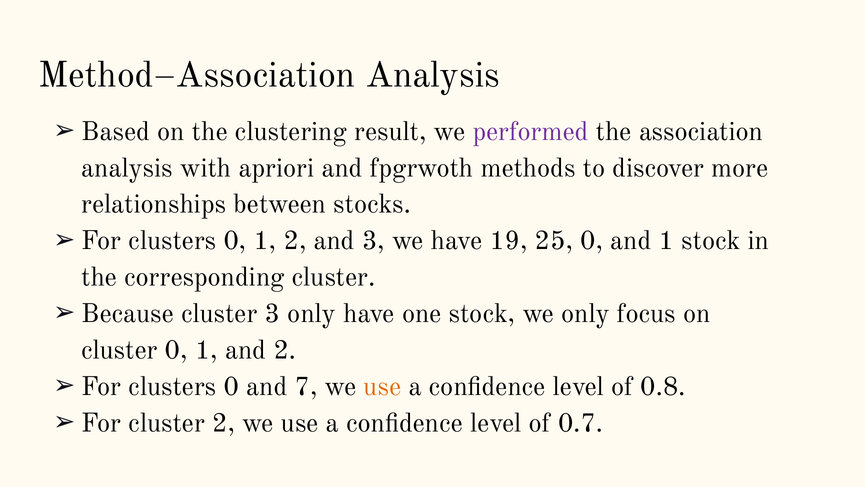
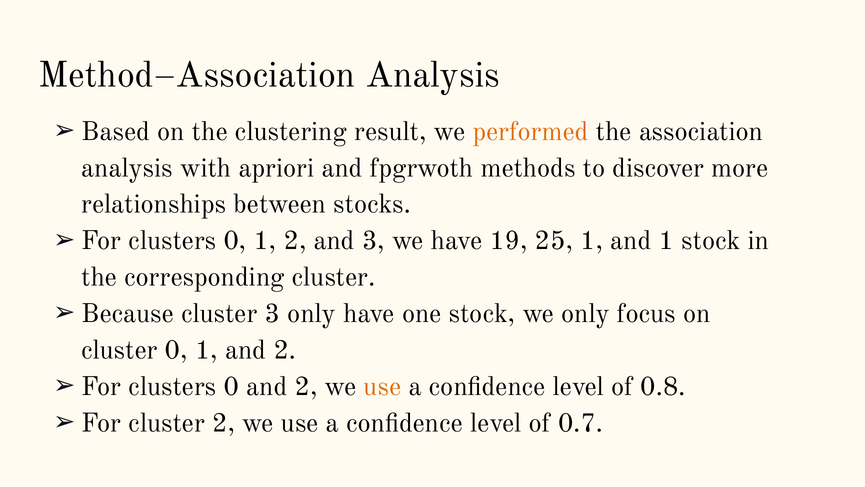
performed colour: purple -> orange
25 0: 0 -> 1
0 and 7: 7 -> 2
